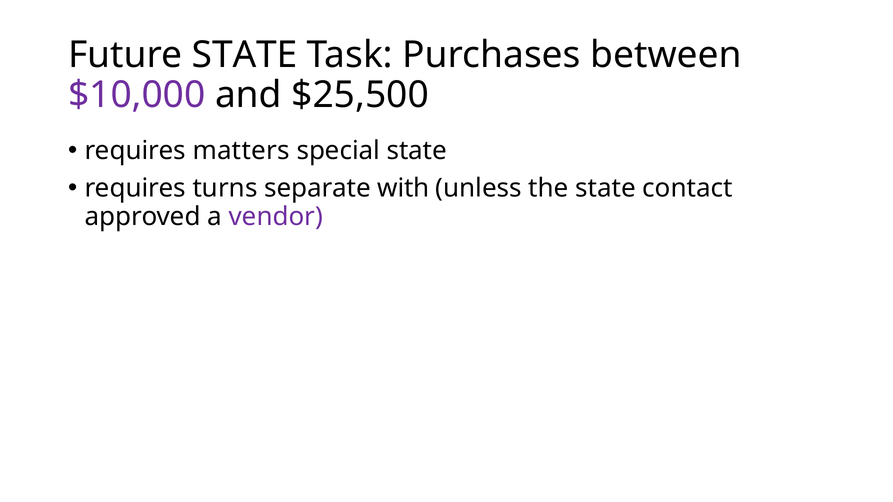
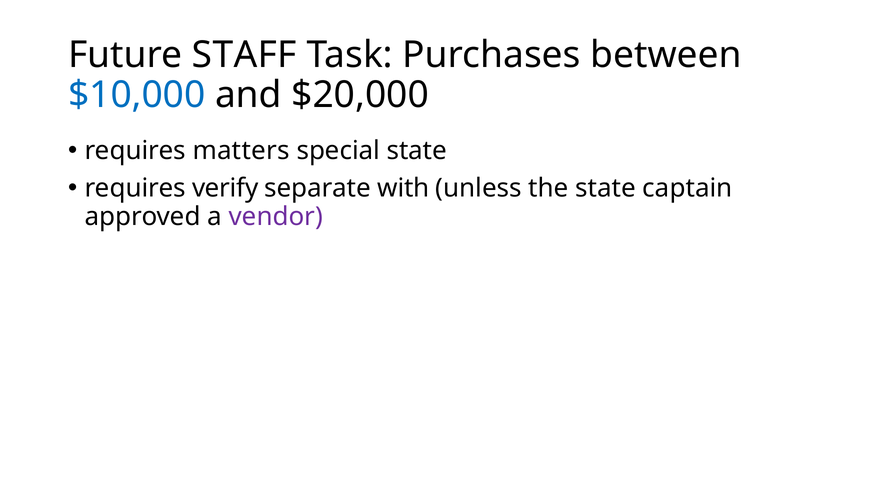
Future STATE: STATE -> STAFF
$10,000 colour: purple -> blue
$25,500: $25,500 -> $20,000
turns: turns -> verify
contact: contact -> captain
